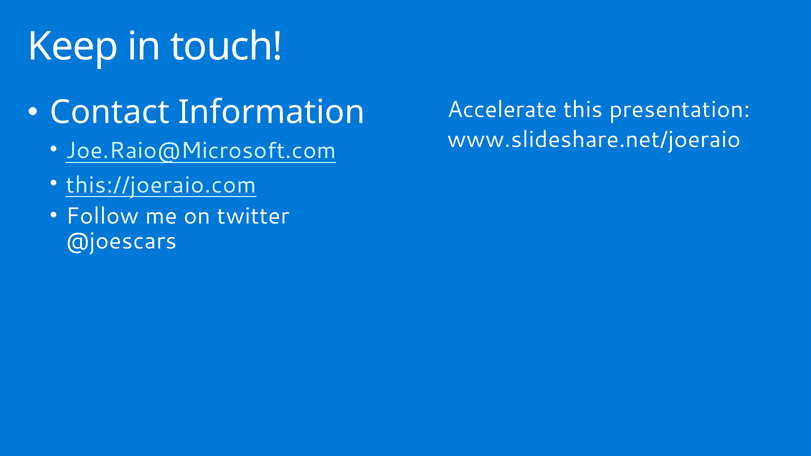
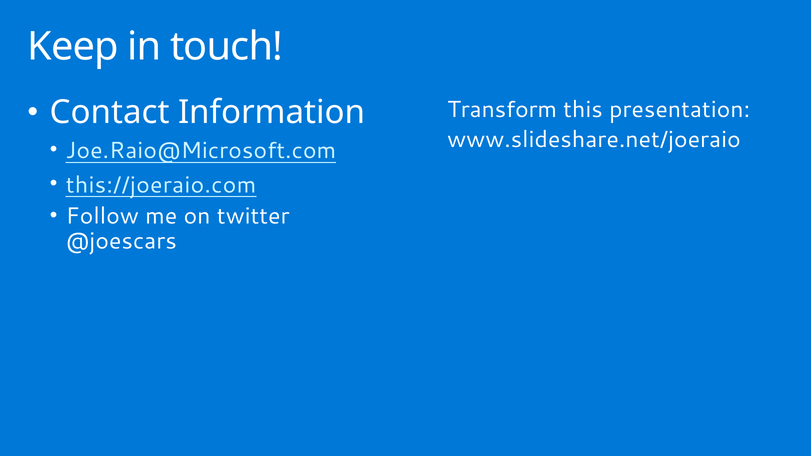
Accelerate: Accelerate -> Transform
